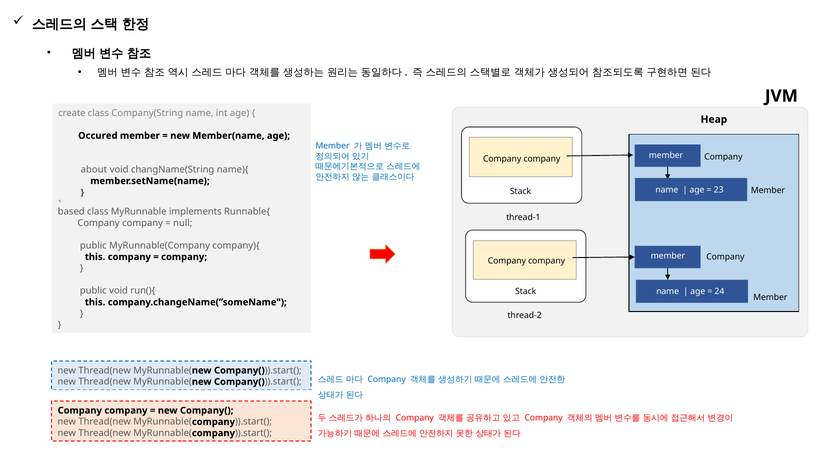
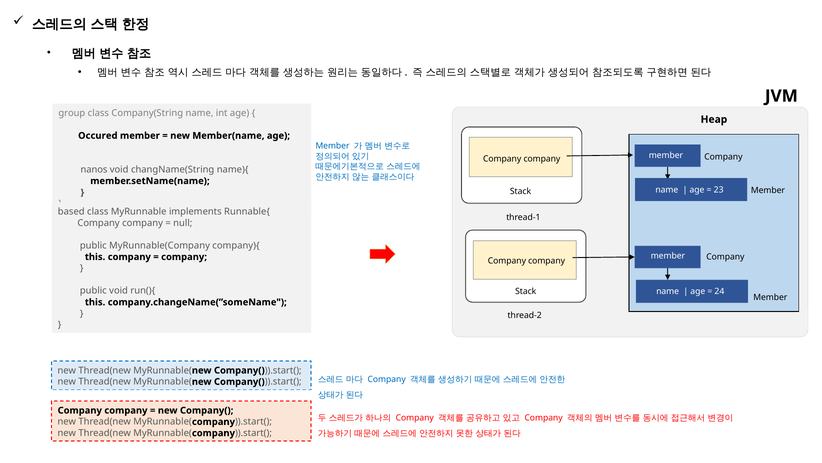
create: create -> group
about: about -> nanos
